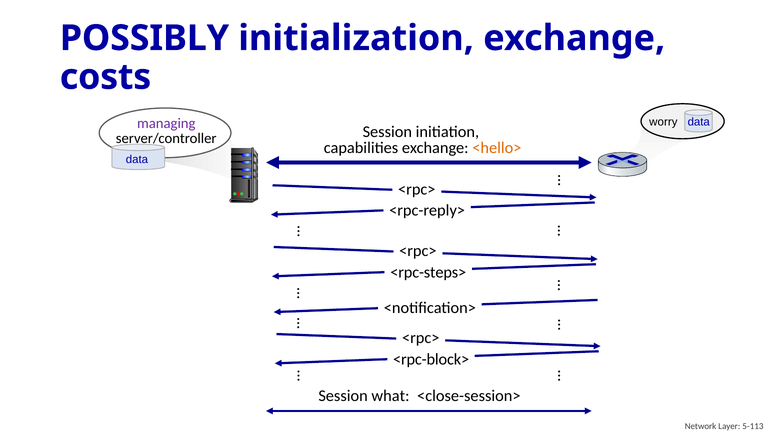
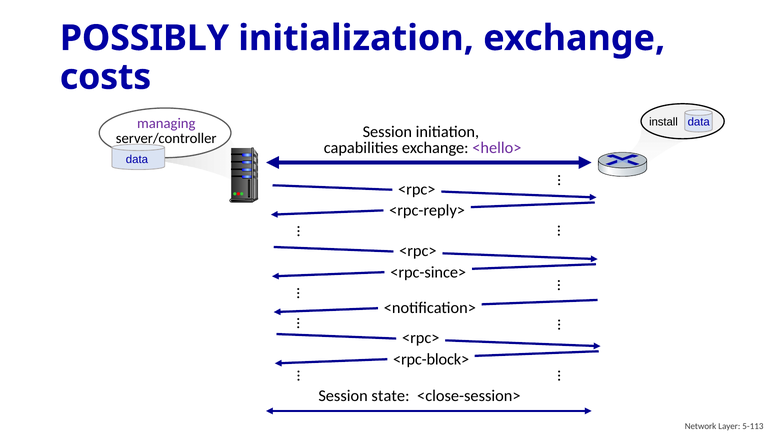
worry: worry -> install
<hello> colour: orange -> purple
<rpc-steps>: <rpc-steps> -> <rpc-since>
what: what -> state
